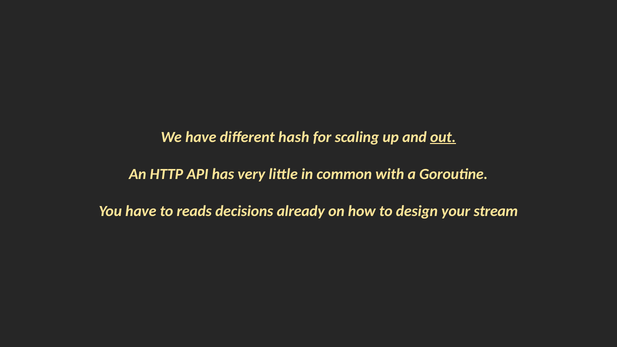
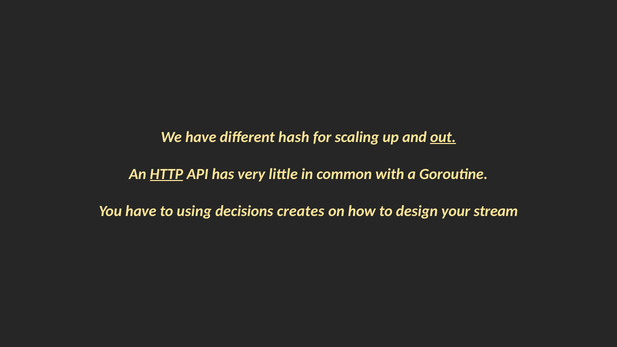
HTTP underline: none -> present
reads: reads -> using
already: already -> creates
